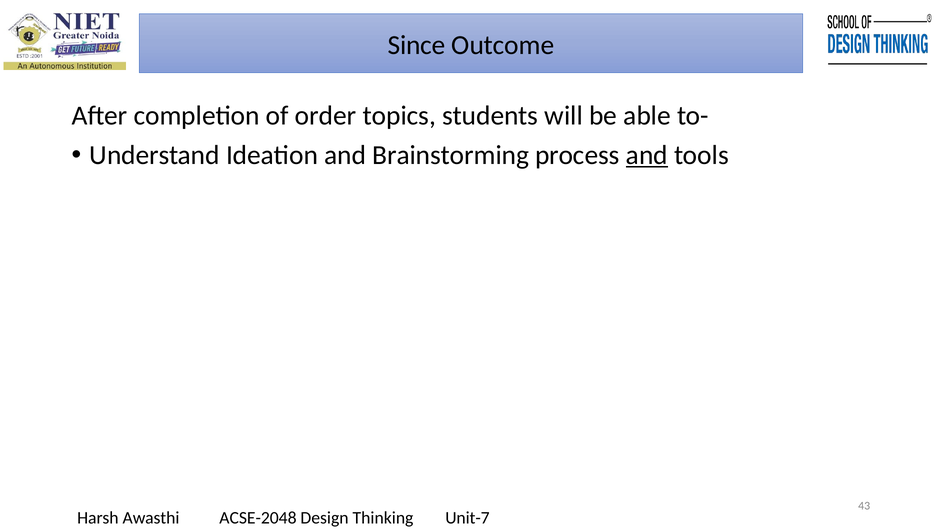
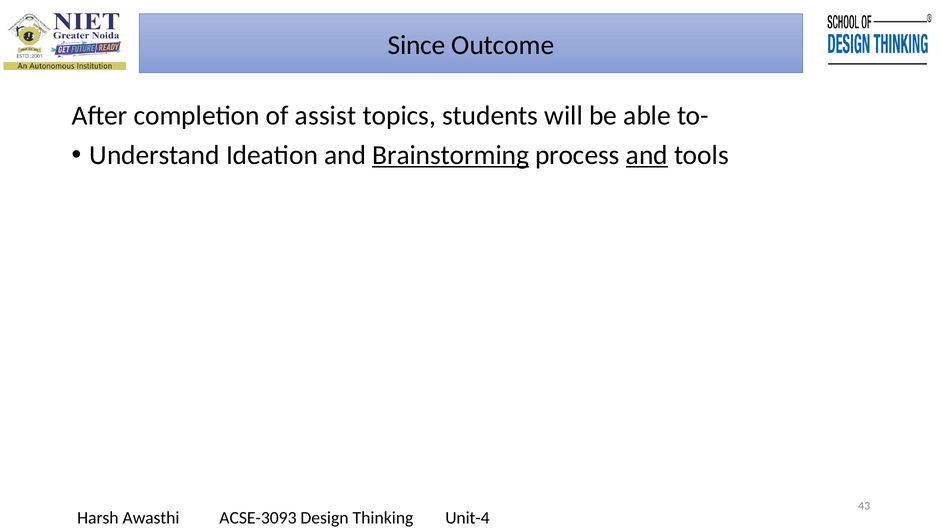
order: order -> assist
Brainstorming underline: none -> present
ACSE-2048: ACSE-2048 -> ACSE-3093
Unit-7: Unit-7 -> Unit-4
